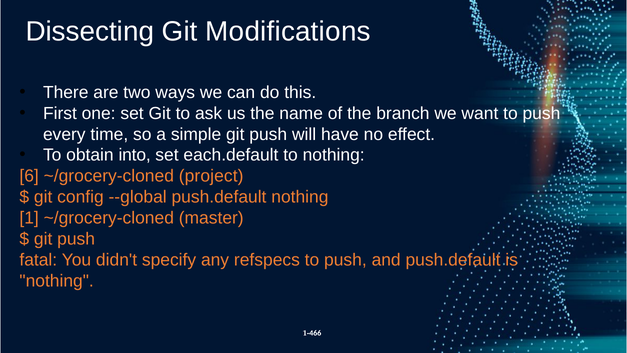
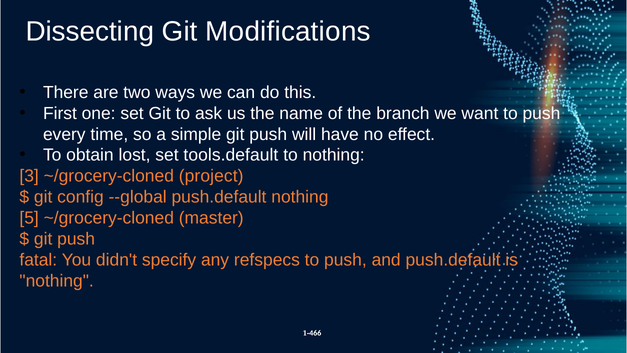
into: into -> lost
each.default: each.default -> tools.default
6: 6 -> 3
1: 1 -> 5
